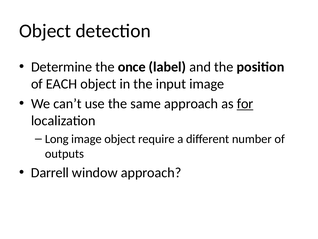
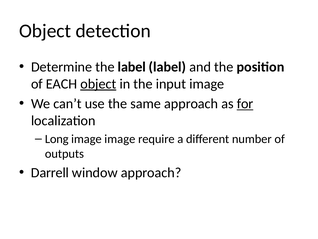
the once: once -> label
object at (98, 84) underline: none -> present
image object: object -> image
